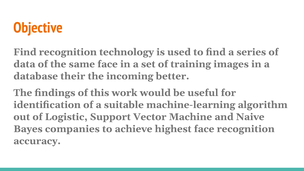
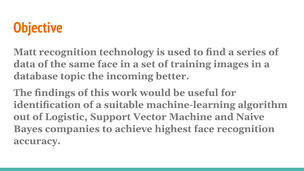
Find at (25, 52): Find -> Matt
their: their -> topic
